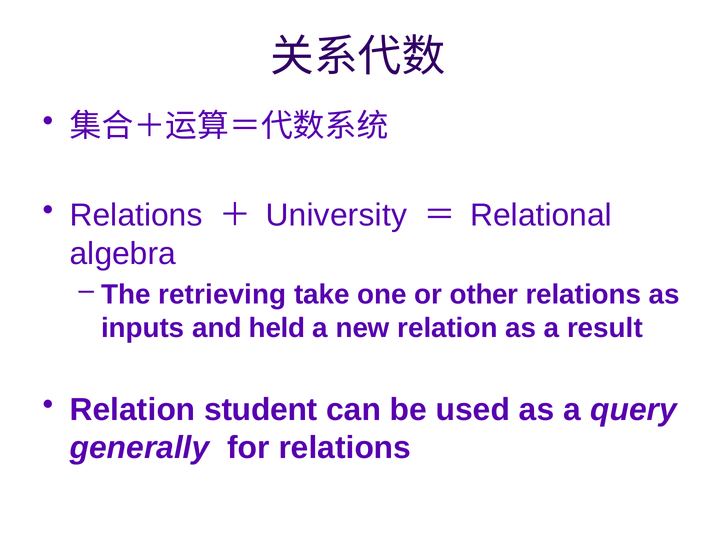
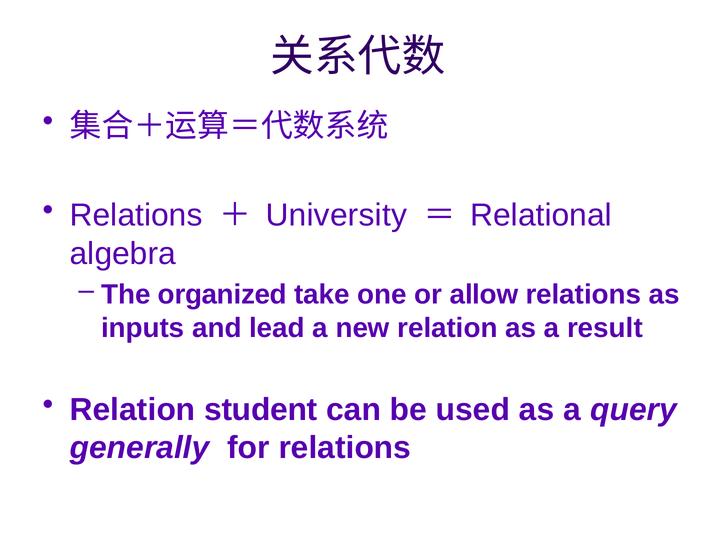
retrieving: retrieving -> organized
other: other -> allow
held: held -> lead
